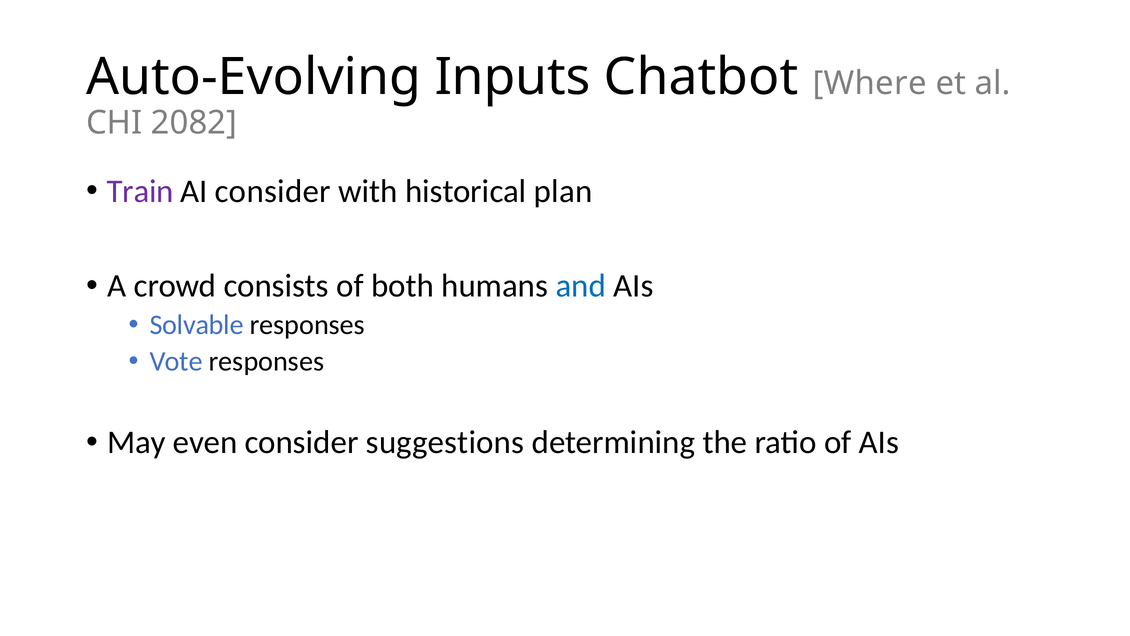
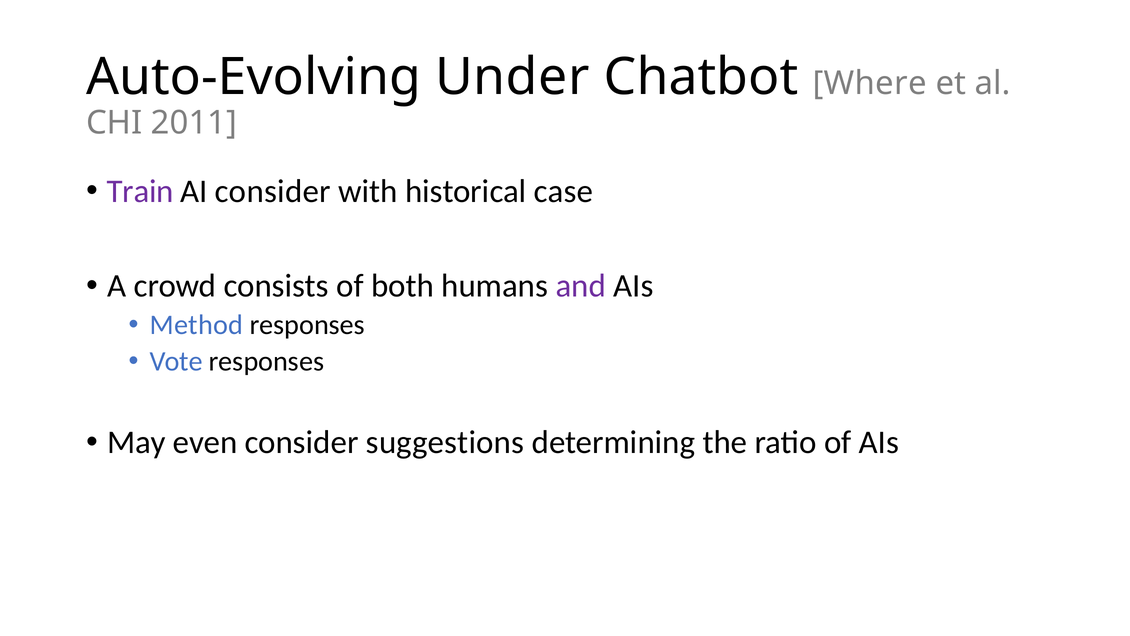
Inputs: Inputs -> Under
2082: 2082 -> 2011
plan: plan -> case
and colour: blue -> purple
Solvable: Solvable -> Method
